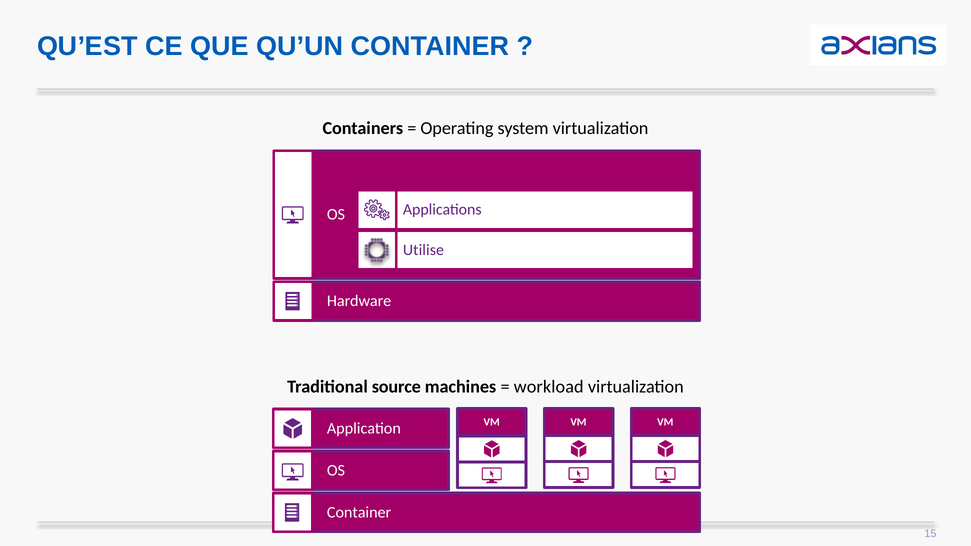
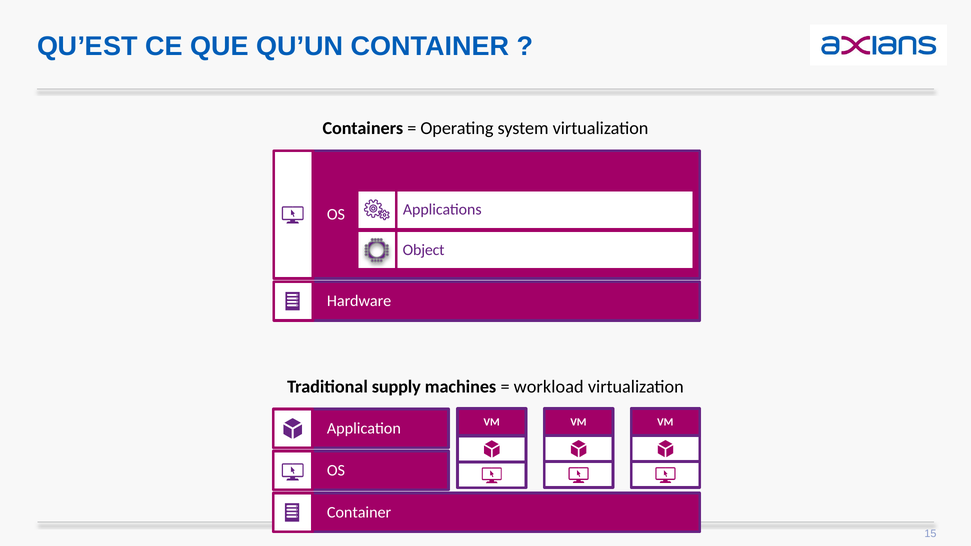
Utilise: Utilise -> Object
source: source -> supply
